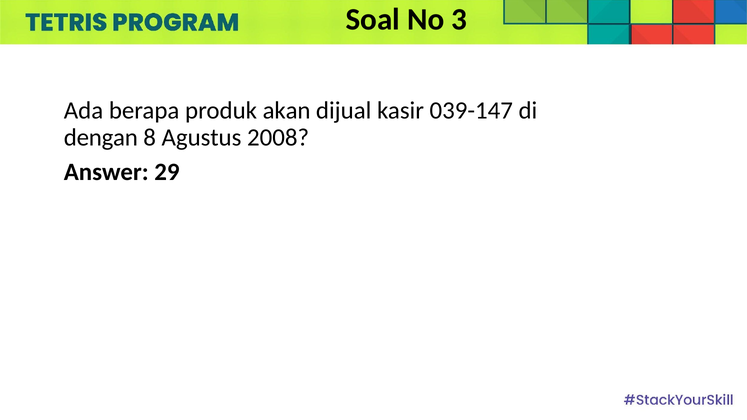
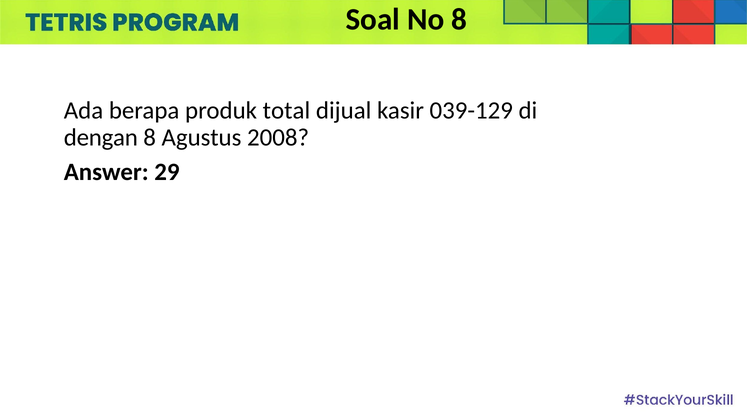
No 3: 3 -> 8
akan: akan -> total
039-147: 039-147 -> 039-129
